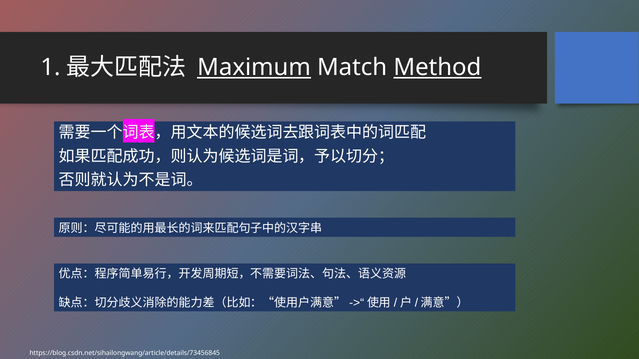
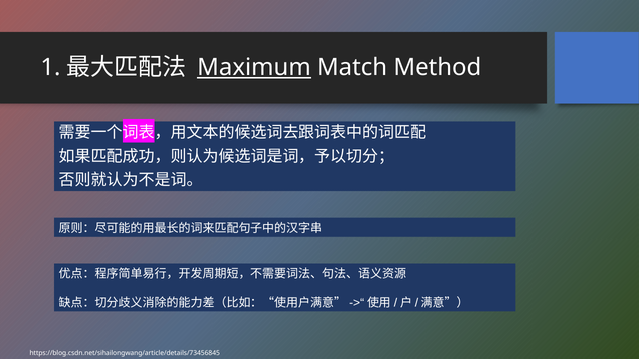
Method underline: present -> none
